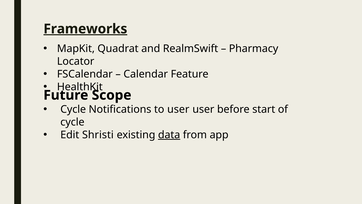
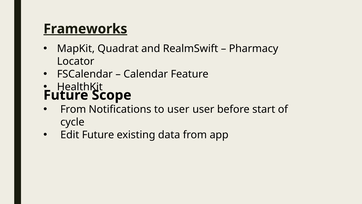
Cycle at (73, 109): Cycle -> From
Edit Shristi: Shristi -> Future
data underline: present -> none
